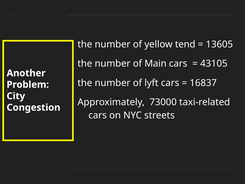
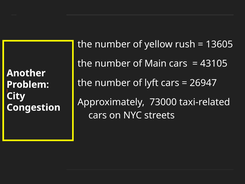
tend: tend -> rush
16837: 16837 -> 26947
